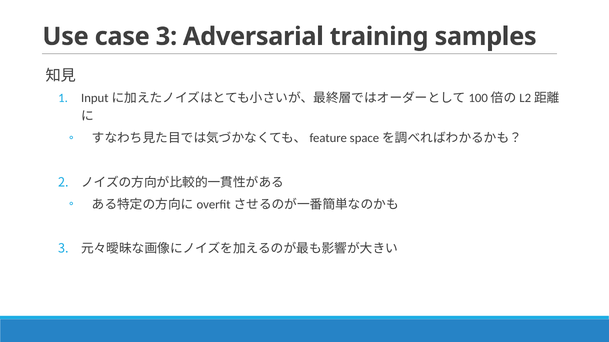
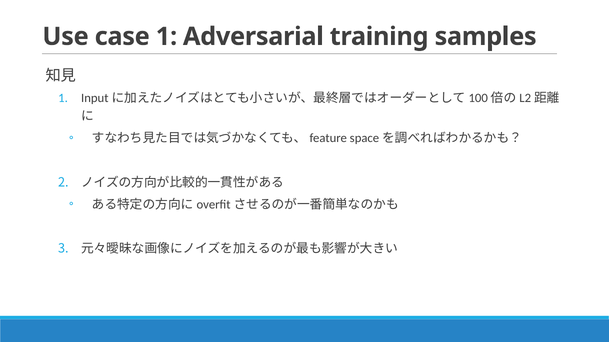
case 3: 3 -> 1
